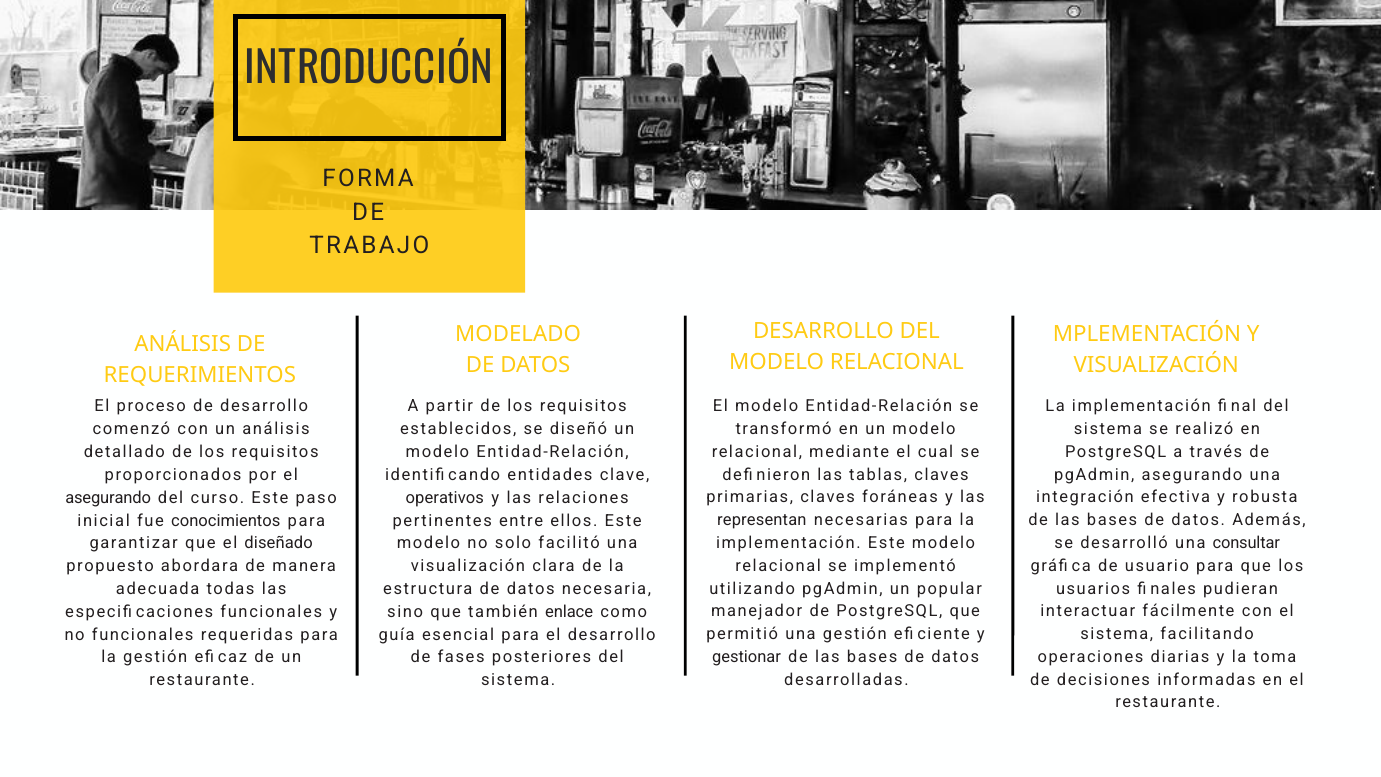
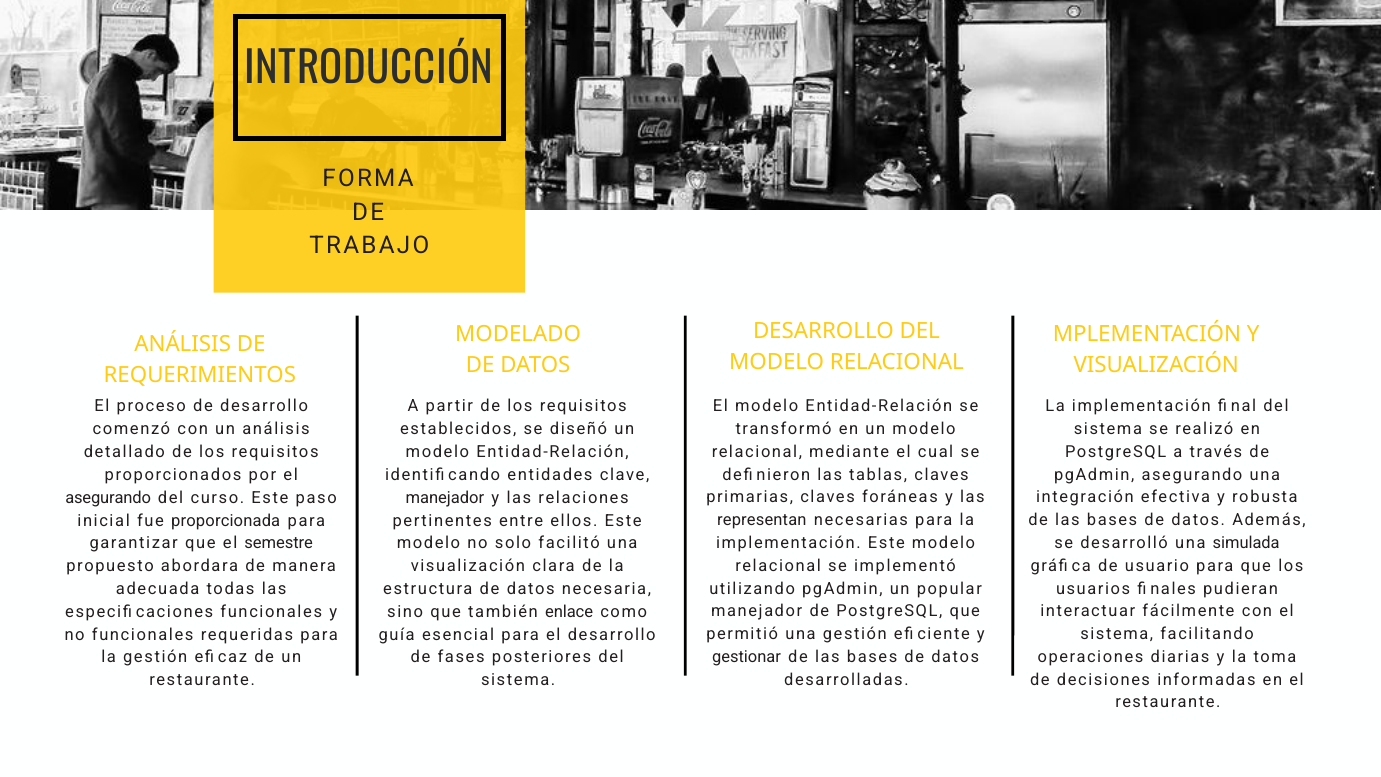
operativos at (445, 498): operativos -> manejador
conocimientos: conocimientos -> proporcionada
consultar: consultar -> simulada
diseñado: diseñado -> semestre
